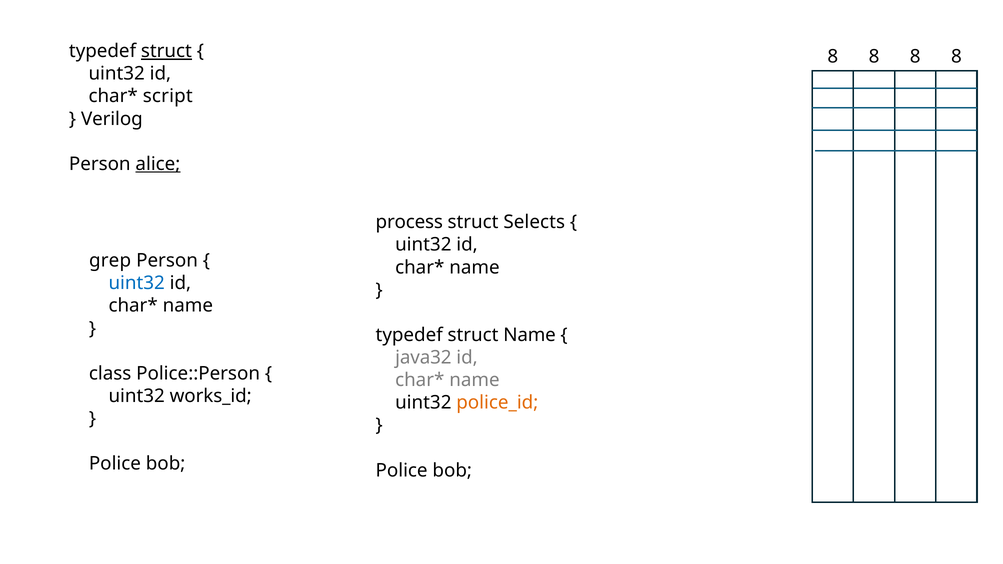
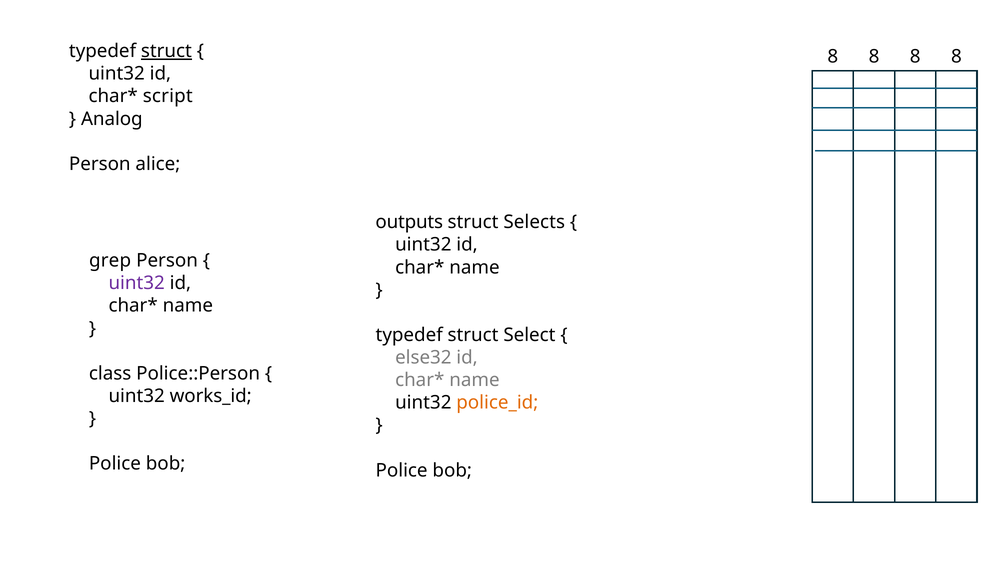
Verilog: Verilog -> Analog
alice underline: present -> none
process: process -> outputs
uint32 at (137, 283) colour: blue -> purple
struct Name: Name -> Select
java32: java32 -> else32
